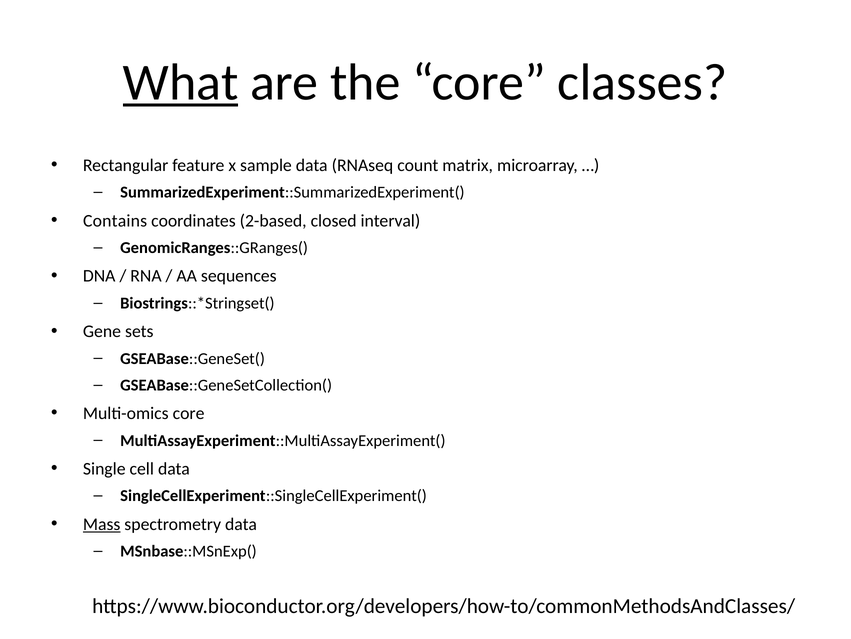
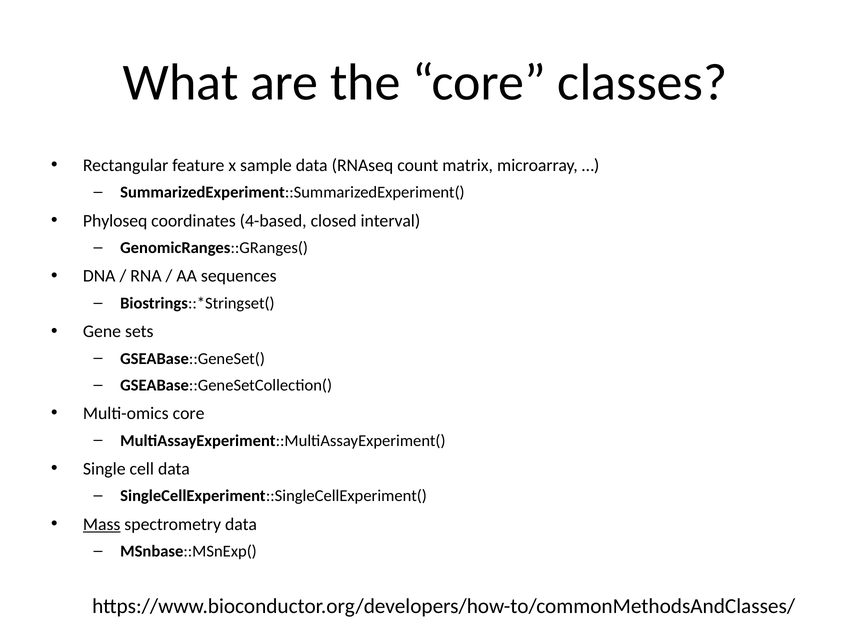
What underline: present -> none
Contains: Contains -> Phyloseq
2-based: 2-based -> 4-based
